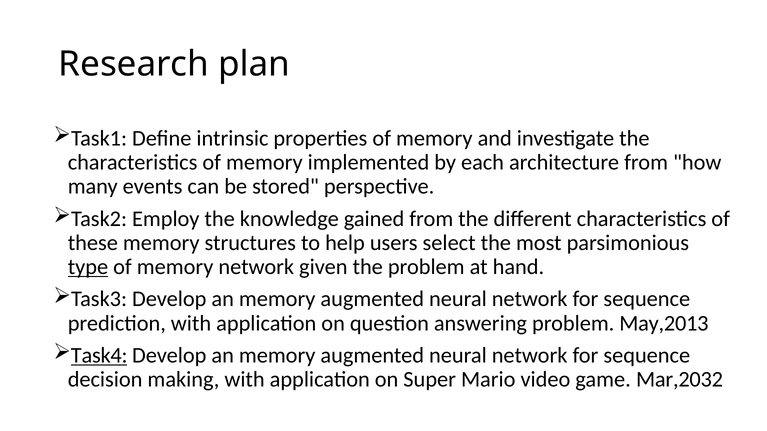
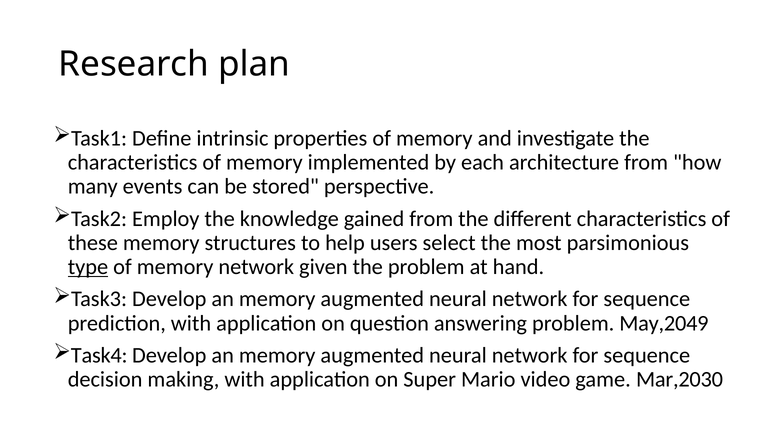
May,2013: May,2013 -> May,2049
Task4 underline: present -> none
Mar,2032: Mar,2032 -> Mar,2030
